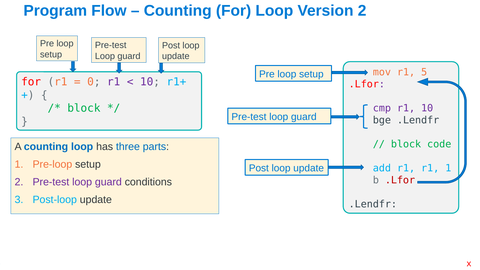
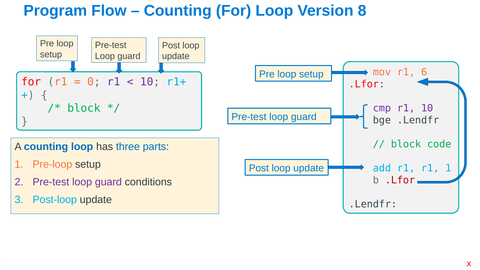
Version 2: 2 -> 8
5: 5 -> 6
